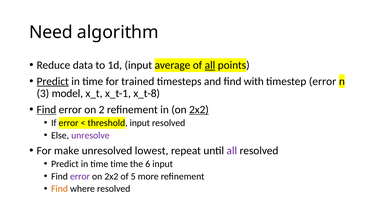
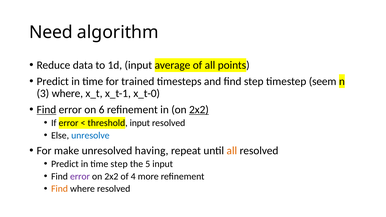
all at (210, 65) underline: present -> none
Predict at (53, 81) underline: present -> none
find with: with -> step
timestep error: error -> seem
3 model: model -> where
x_t-8: x_t-8 -> x_t-0
2: 2 -> 6
unresolve colour: purple -> blue
lowest: lowest -> having
all at (232, 151) colour: purple -> orange
time time: time -> step
6: 6 -> 5
5: 5 -> 4
